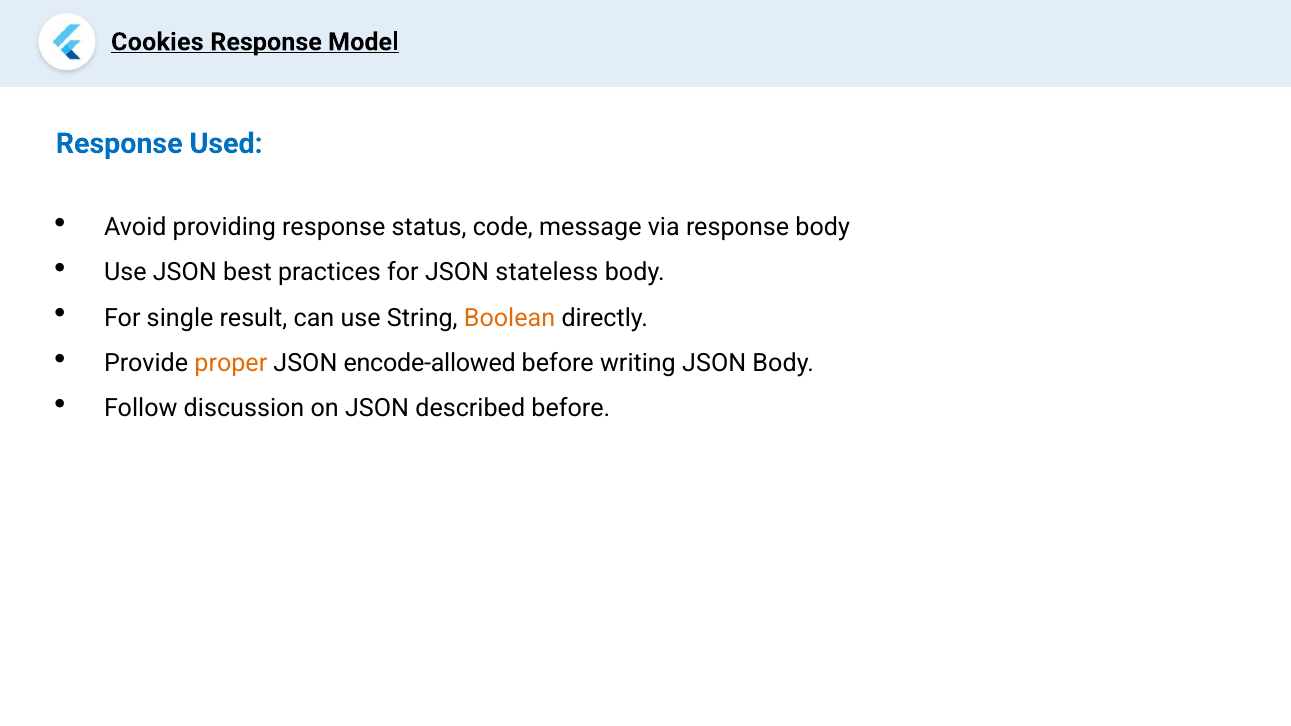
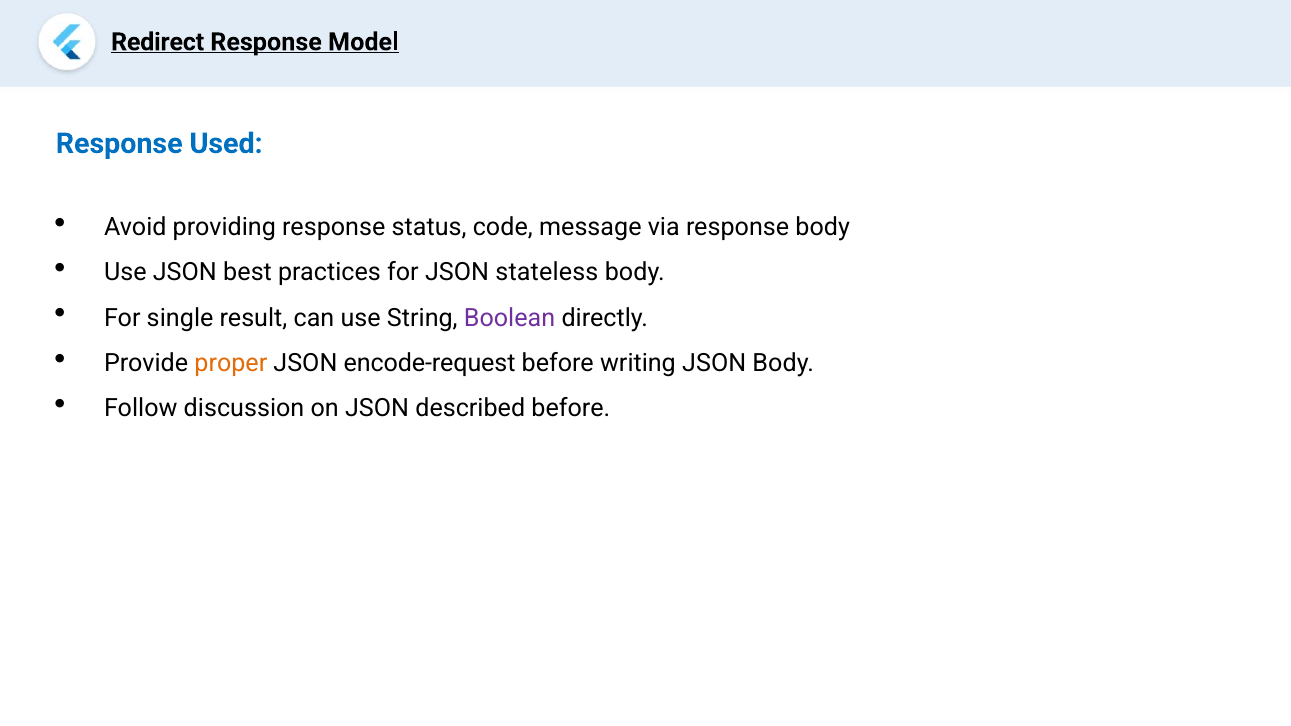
Cookies: Cookies -> Redirect
Boolean colour: orange -> purple
encode-allowed: encode-allowed -> encode-request
